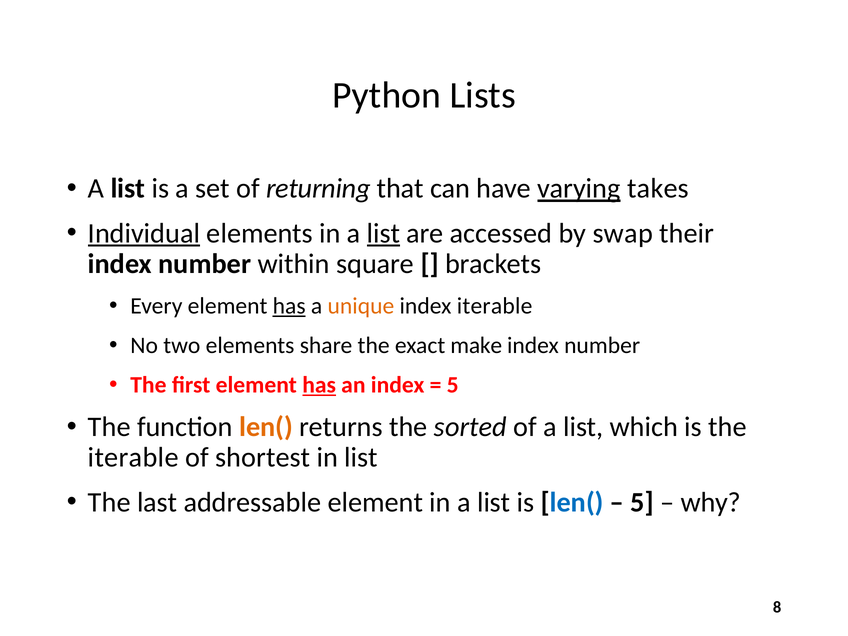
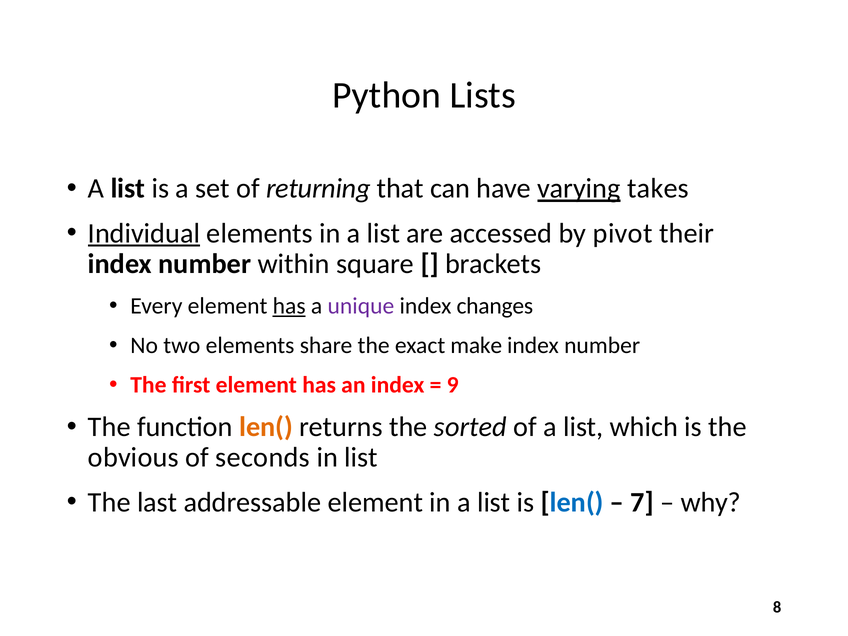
list at (383, 233) underline: present -> none
swap: swap -> pivot
unique colour: orange -> purple
index iterable: iterable -> changes
has at (319, 385) underline: present -> none
5 at (453, 385): 5 -> 9
iterable at (133, 458): iterable -> obvious
shortest: shortest -> seconds
5 at (642, 502): 5 -> 7
